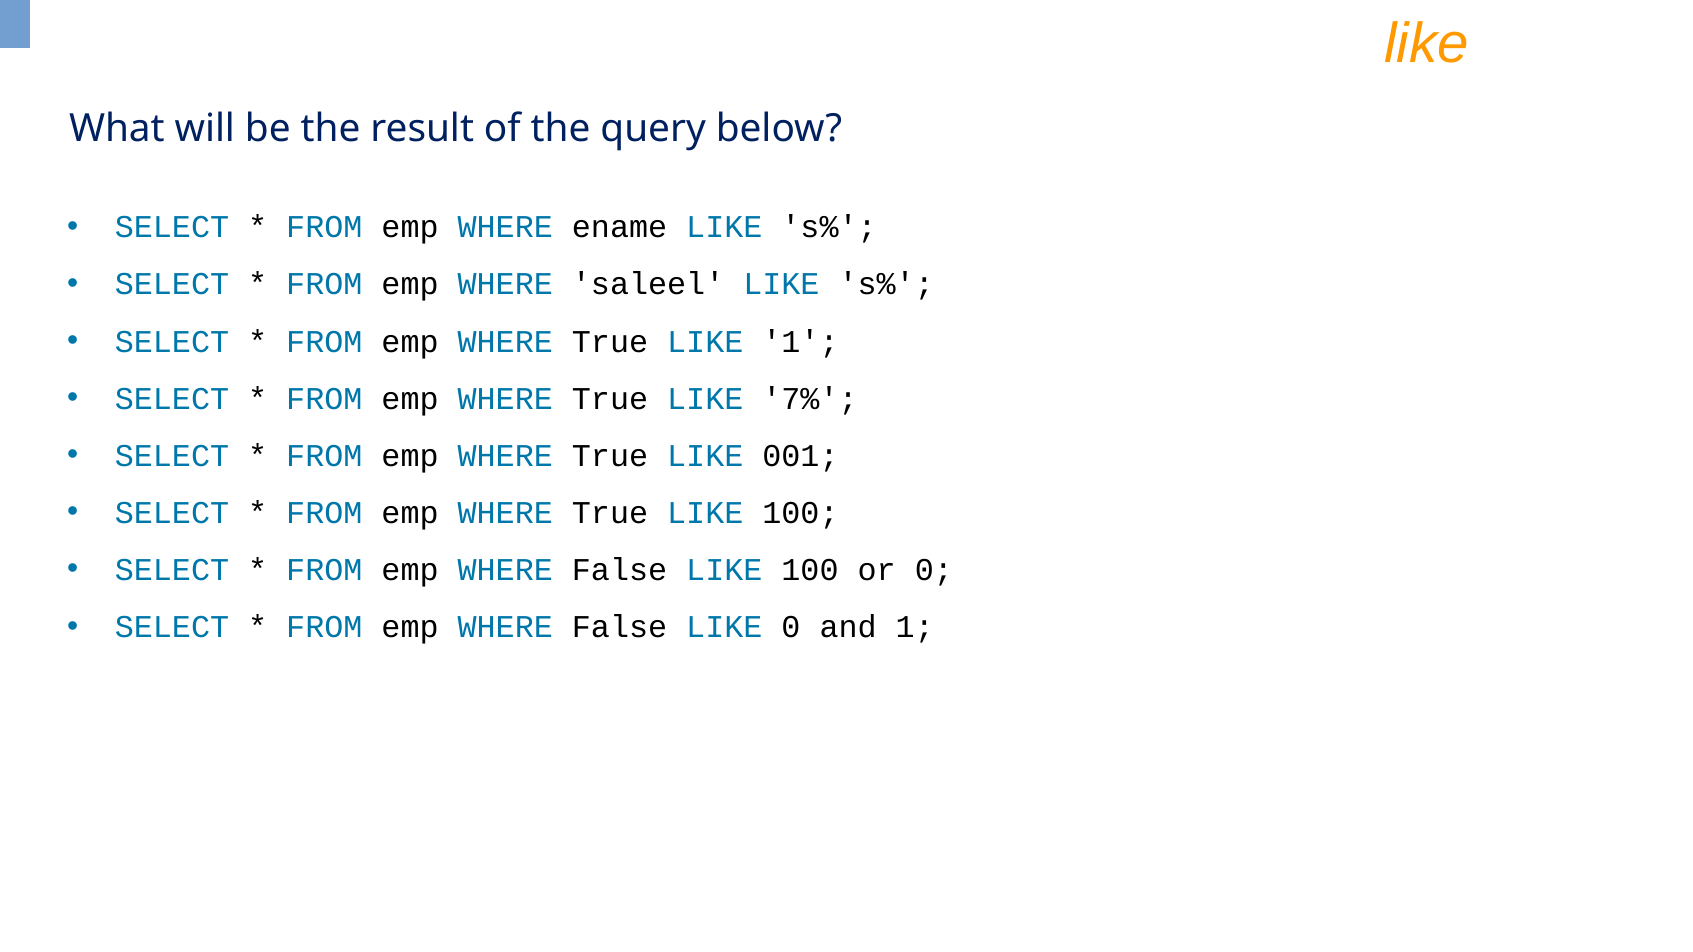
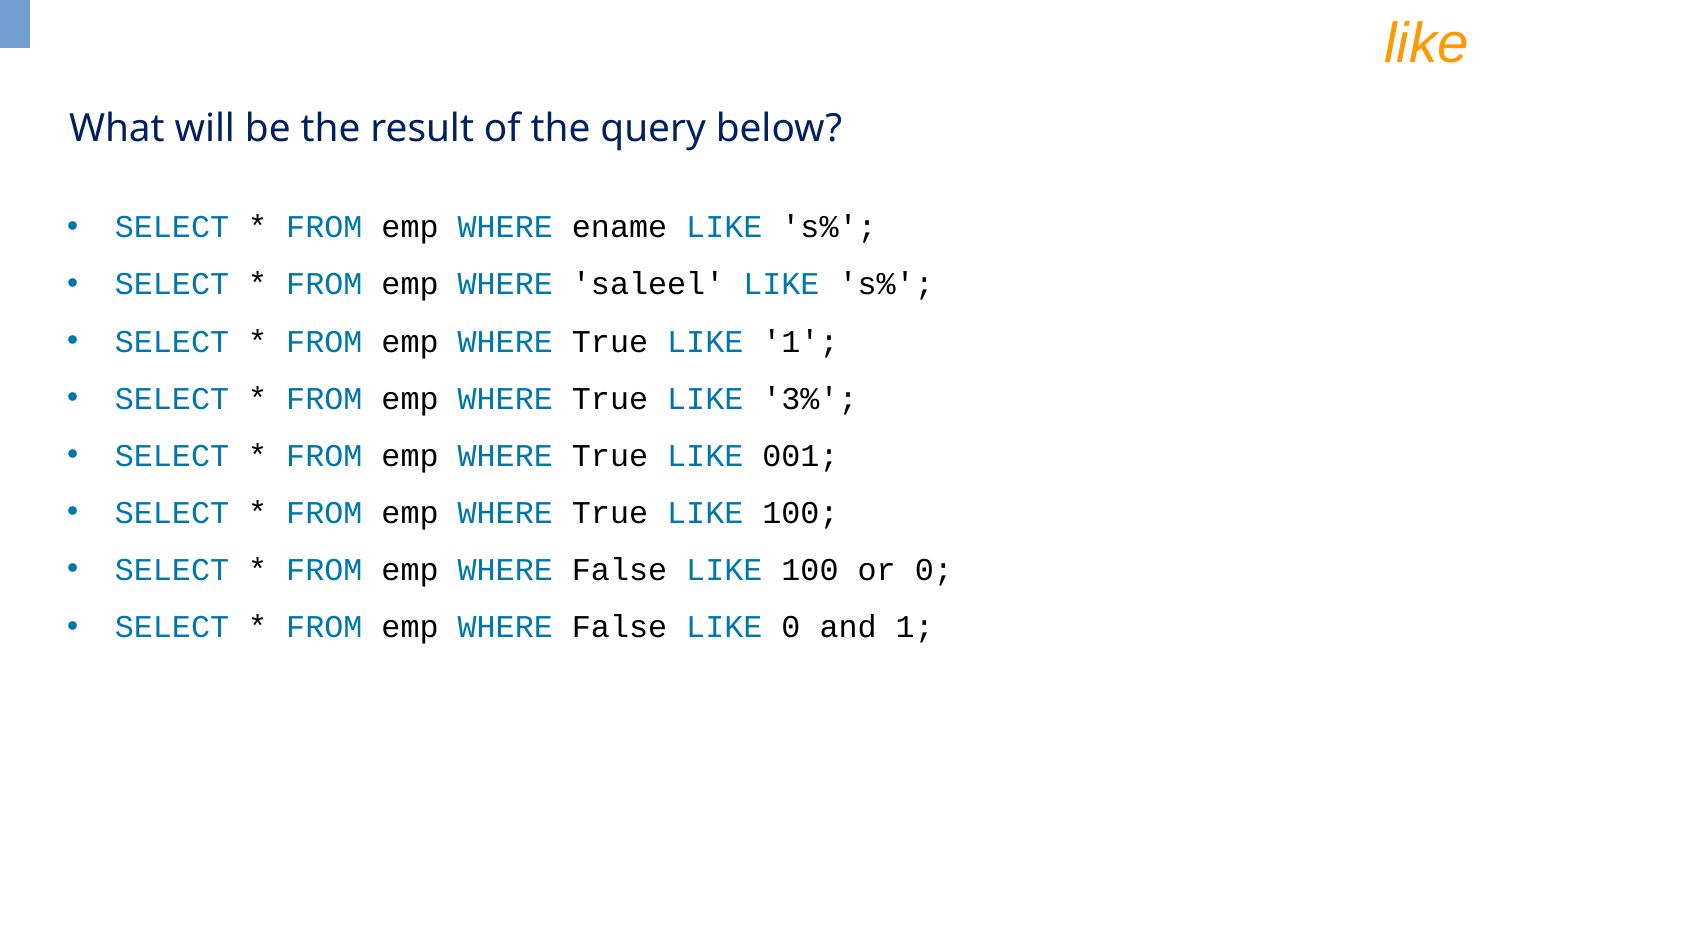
7%: 7% -> 3%
